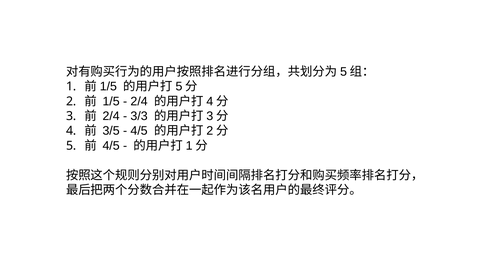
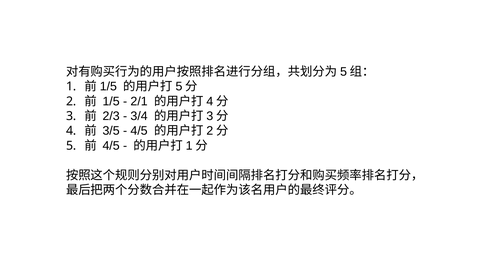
2/4 at (139, 101): 2/4 -> 2/1
2/4 at (111, 116): 2/4 -> 2/3
3/3: 3/3 -> 3/4
